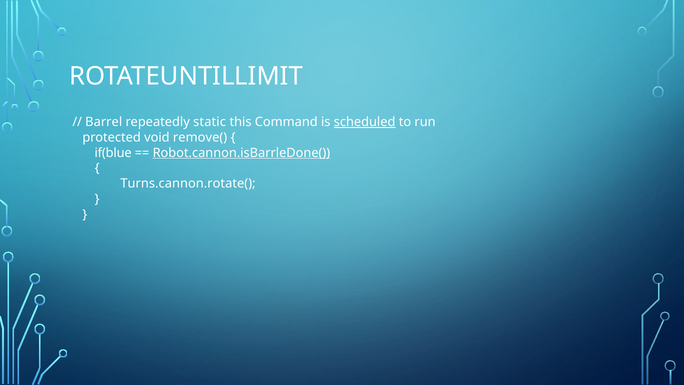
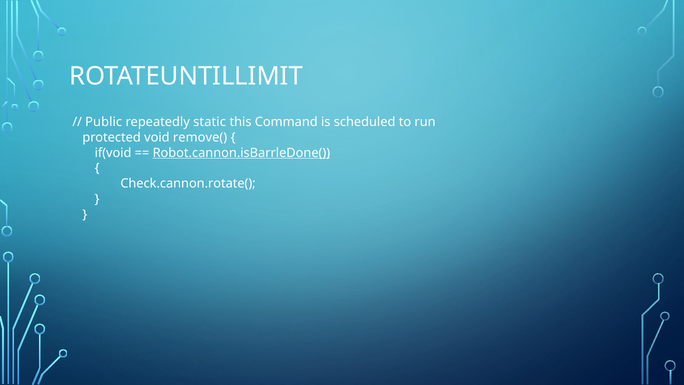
Barrel: Barrel -> Public
scheduled underline: present -> none
if(blue: if(blue -> if(void
Turns.cannon.rotate(: Turns.cannon.rotate( -> Check.cannon.rotate(
